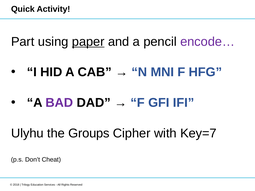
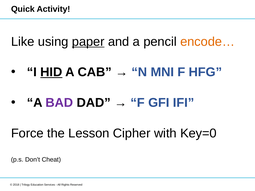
Part: Part -> Like
encode… colour: purple -> orange
HID underline: none -> present
Ulyhu: Ulyhu -> Force
Groups: Groups -> Lesson
Key=7: Key=7 -> Key=0
